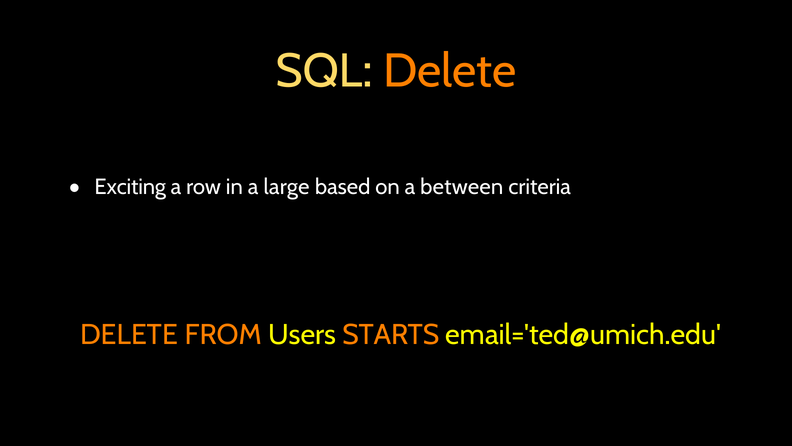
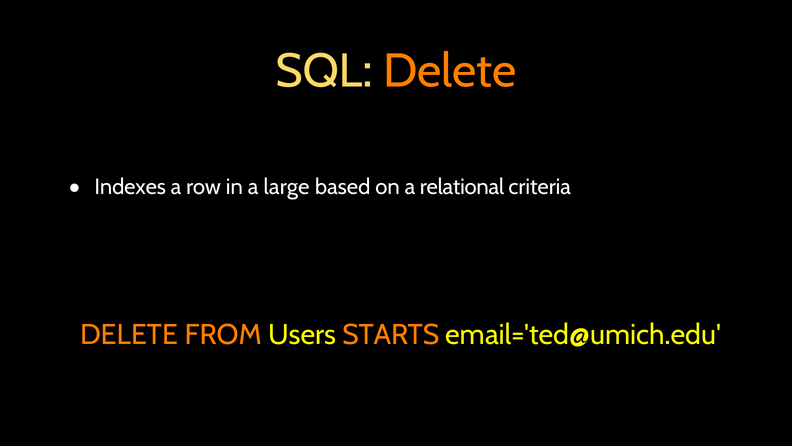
Exciting: Exciting -> Indexes
between: between -> relational
